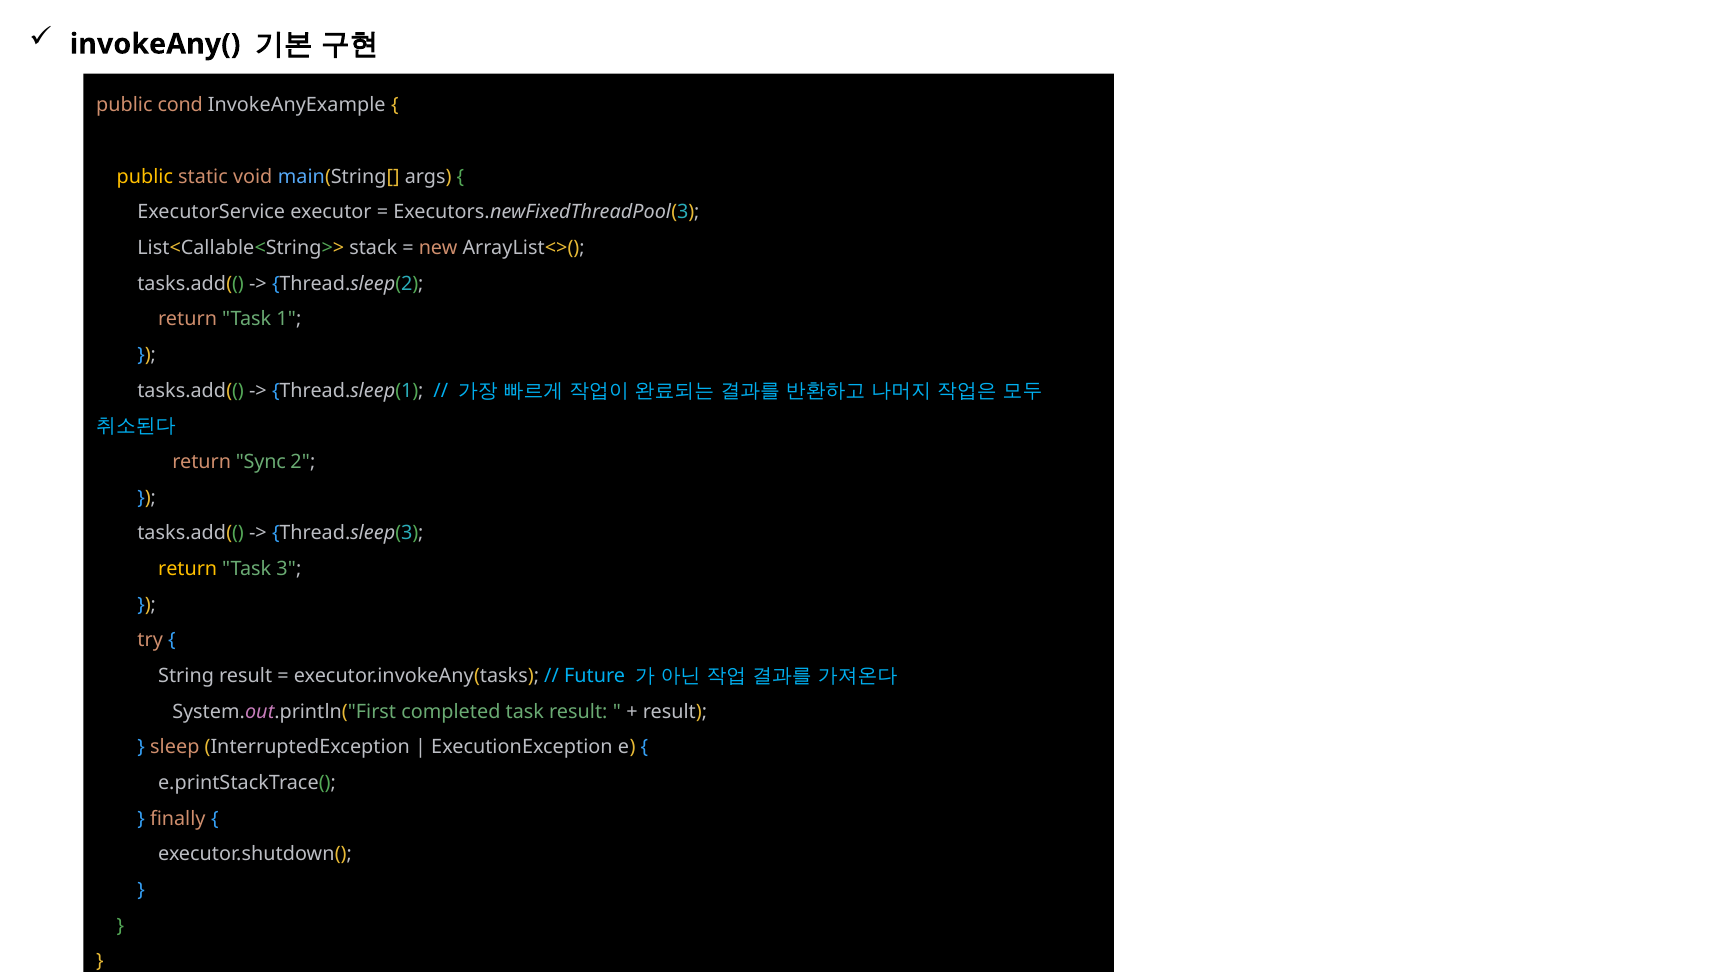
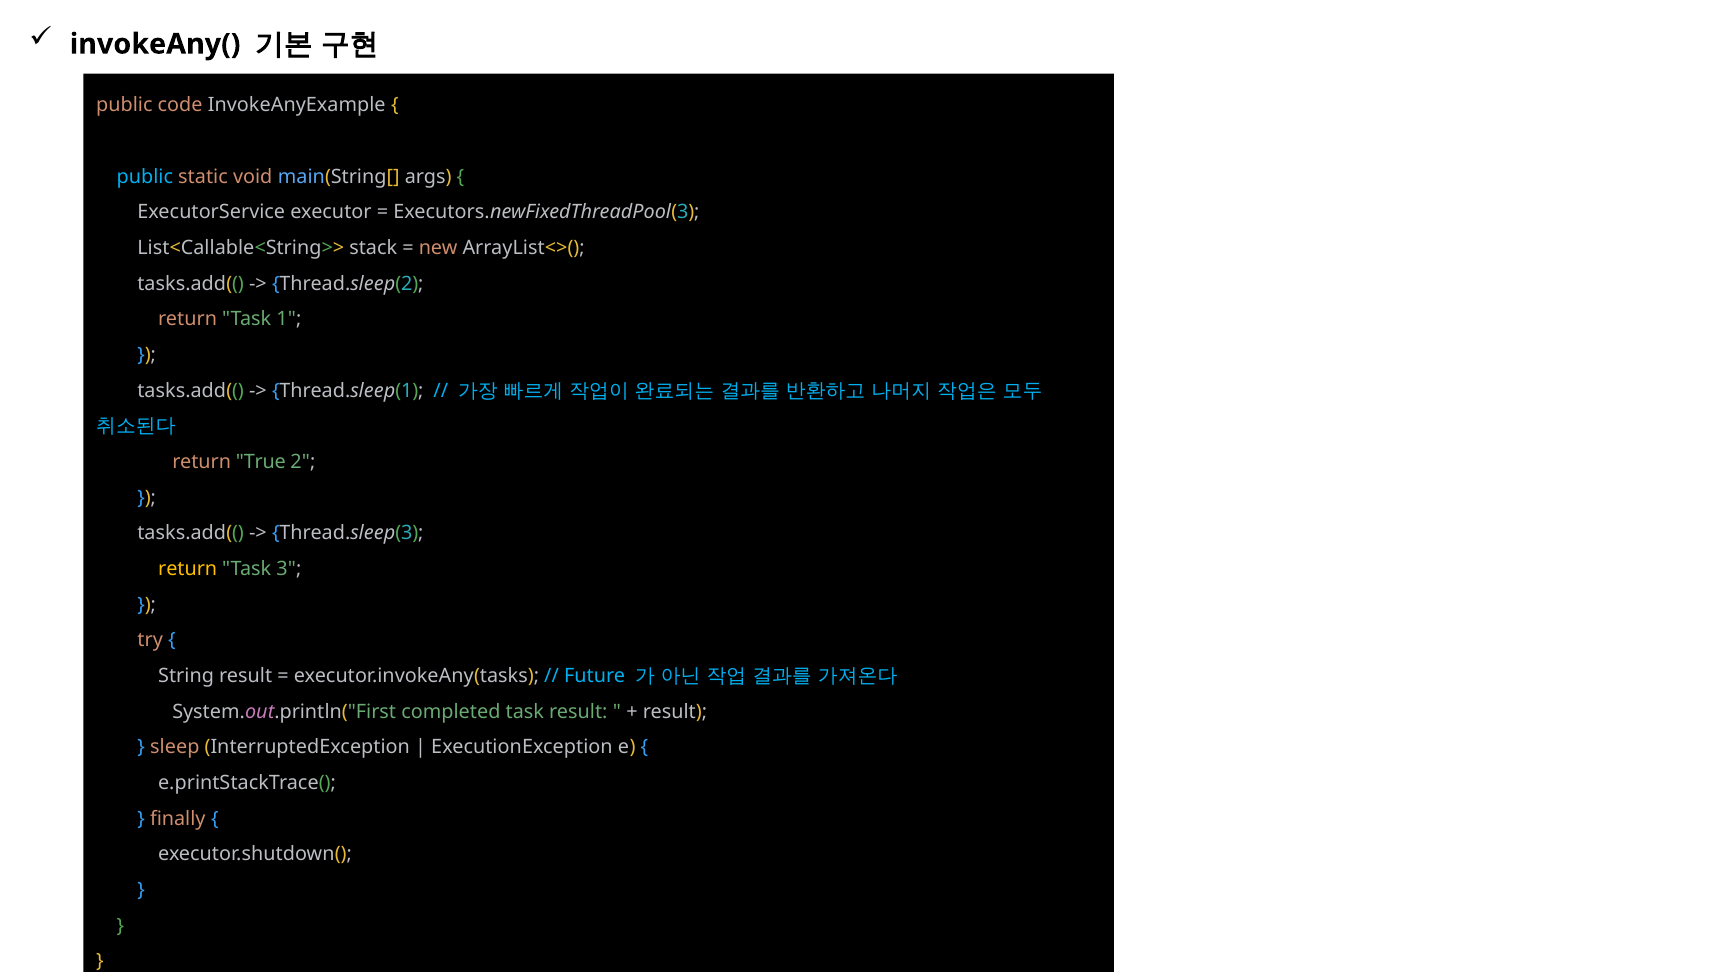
cond: cond -> code
public at (145, 177) colour: yellow -> light blue
Sync: Sync -> True
